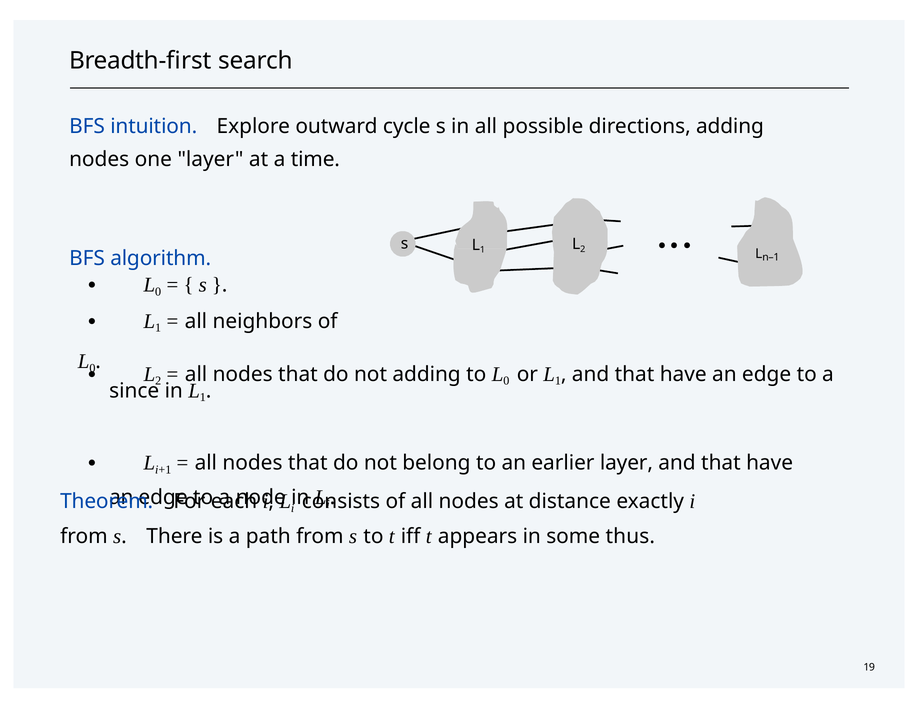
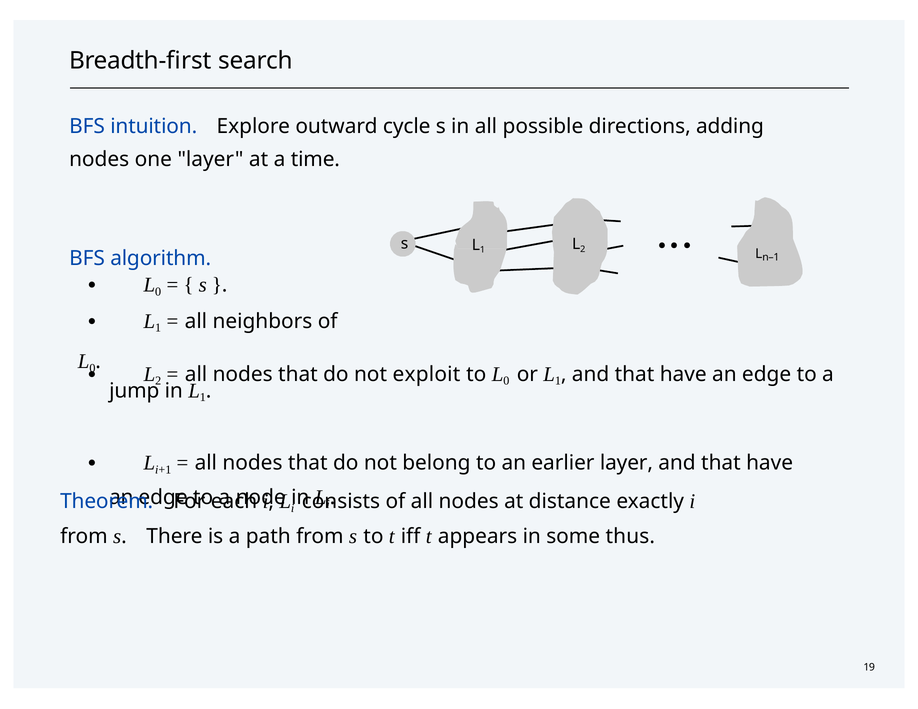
not adding: adding -> exploit
since: since -> jump
